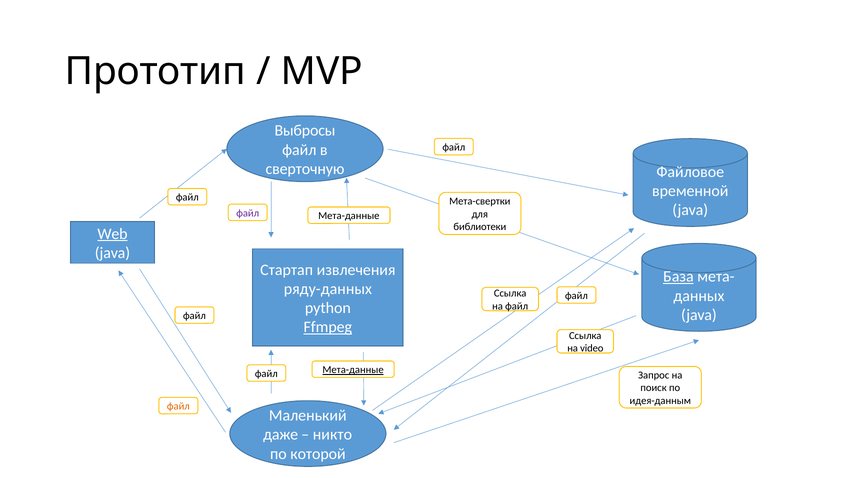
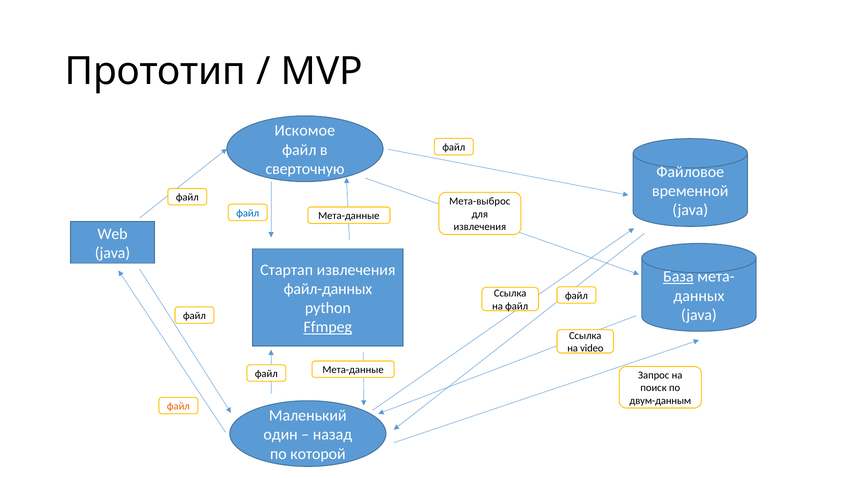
Выбросы: Выбросы -> Искомое
Мета-свертки: Мета-свертки -> Мета-выброс
файл at (248, 213) colour: purple -> blue
библиотеки at (480, 227): библиотеки -> извлечения
Web underline: present -> none
ряду-данных: ряду-данных -> файл-данных
Мета-данные at (353, 370) underline: present -> none
идея-данным: идея-данным -> двум-данным
даже: даже -> один
никто: никто -> назад
